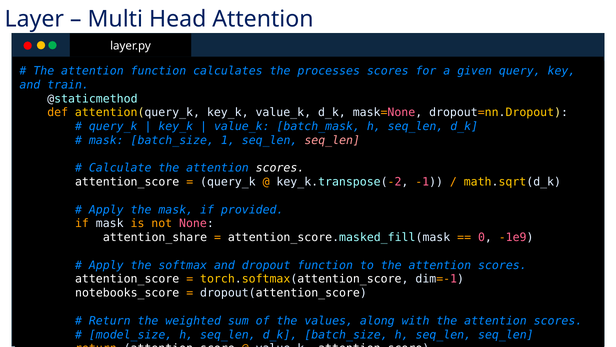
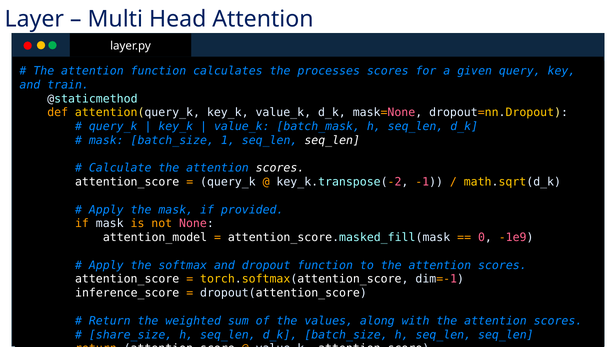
seq_len at (332, 140) colour: pink -> white
attention_share: attention_share -> attention_model
notebooks_score: notebooks_score -> inference_score
model_size: model_size -> share_size
